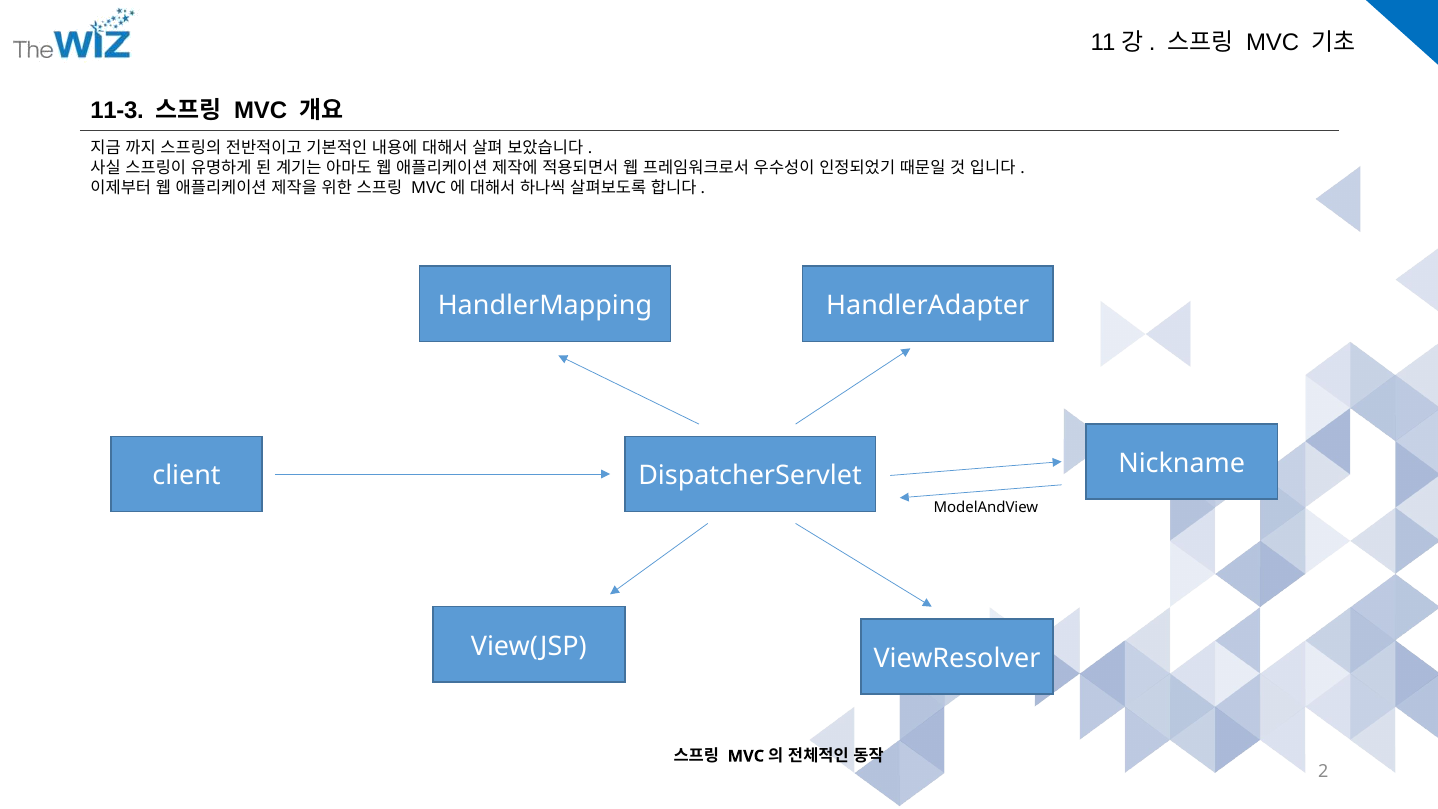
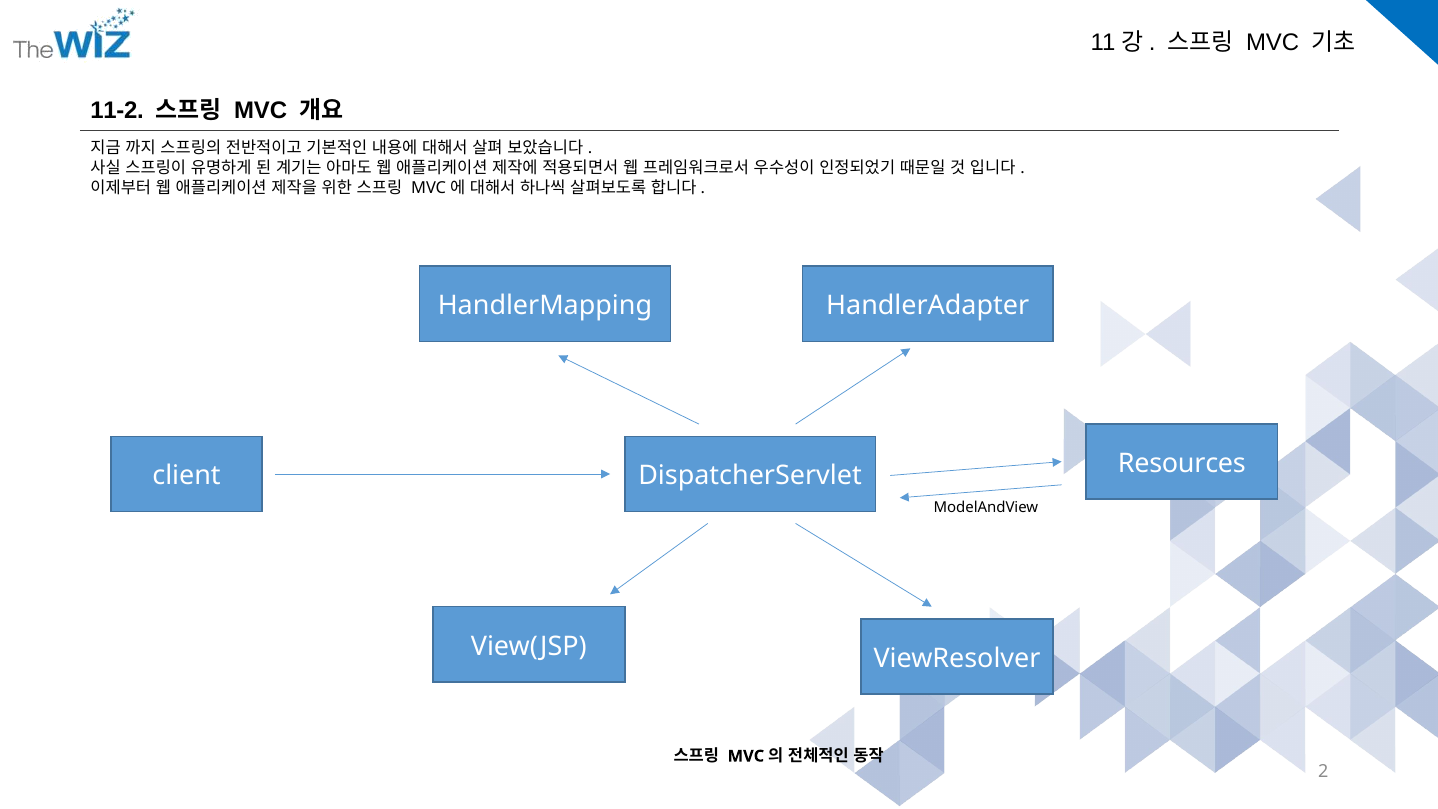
11-3: 11-3 -> 11-2
Nickname: Nickname -> Resources
